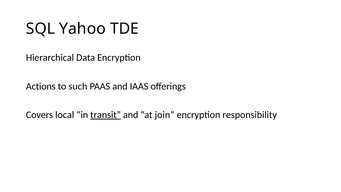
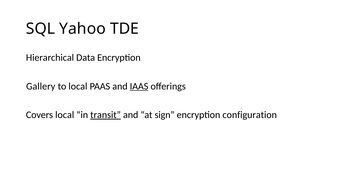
Actions: Actions -> Gallery
to such: such -> local
IAAS underline: none -> present
join: join -> sign
responsibility: responsibility -> configuration
